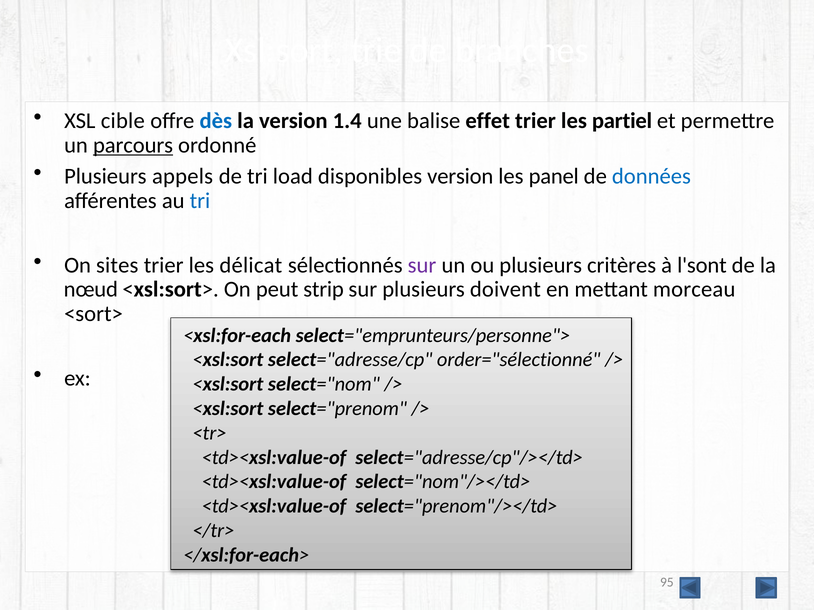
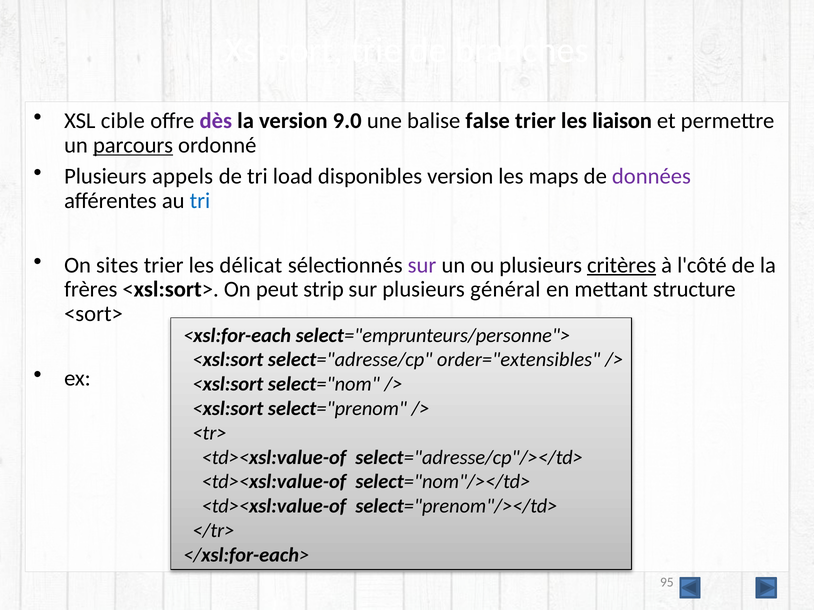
dès colour: blue -> purple
1.4: 1.4 -> 9.0
effet: effet -> false
partiel: partiel -> liaison
panel: panel -> maps
données colour: blue -> purple
critères underline: none -> present
l'sont: l'sont -> l'côté
nœud: nœud -> frères
doivent: doivent -> général
morceau: morceau -> structure
order="sélectionné: order="sélectionné -> order="extensibles
